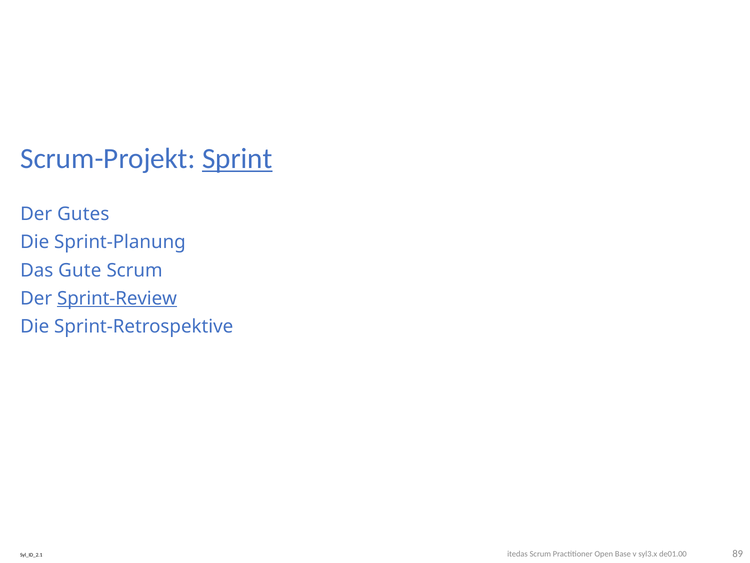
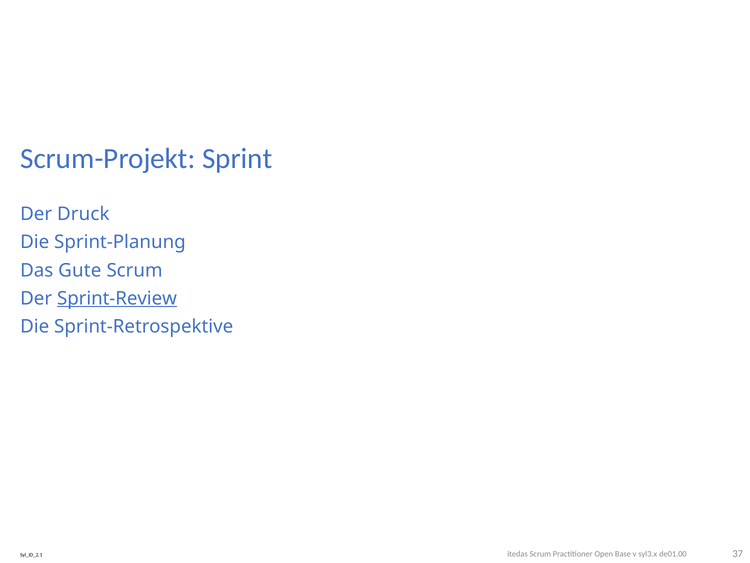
Sprint underline: present -> none
Gutes: Gutes -> Druck
89: 89 -> 37
